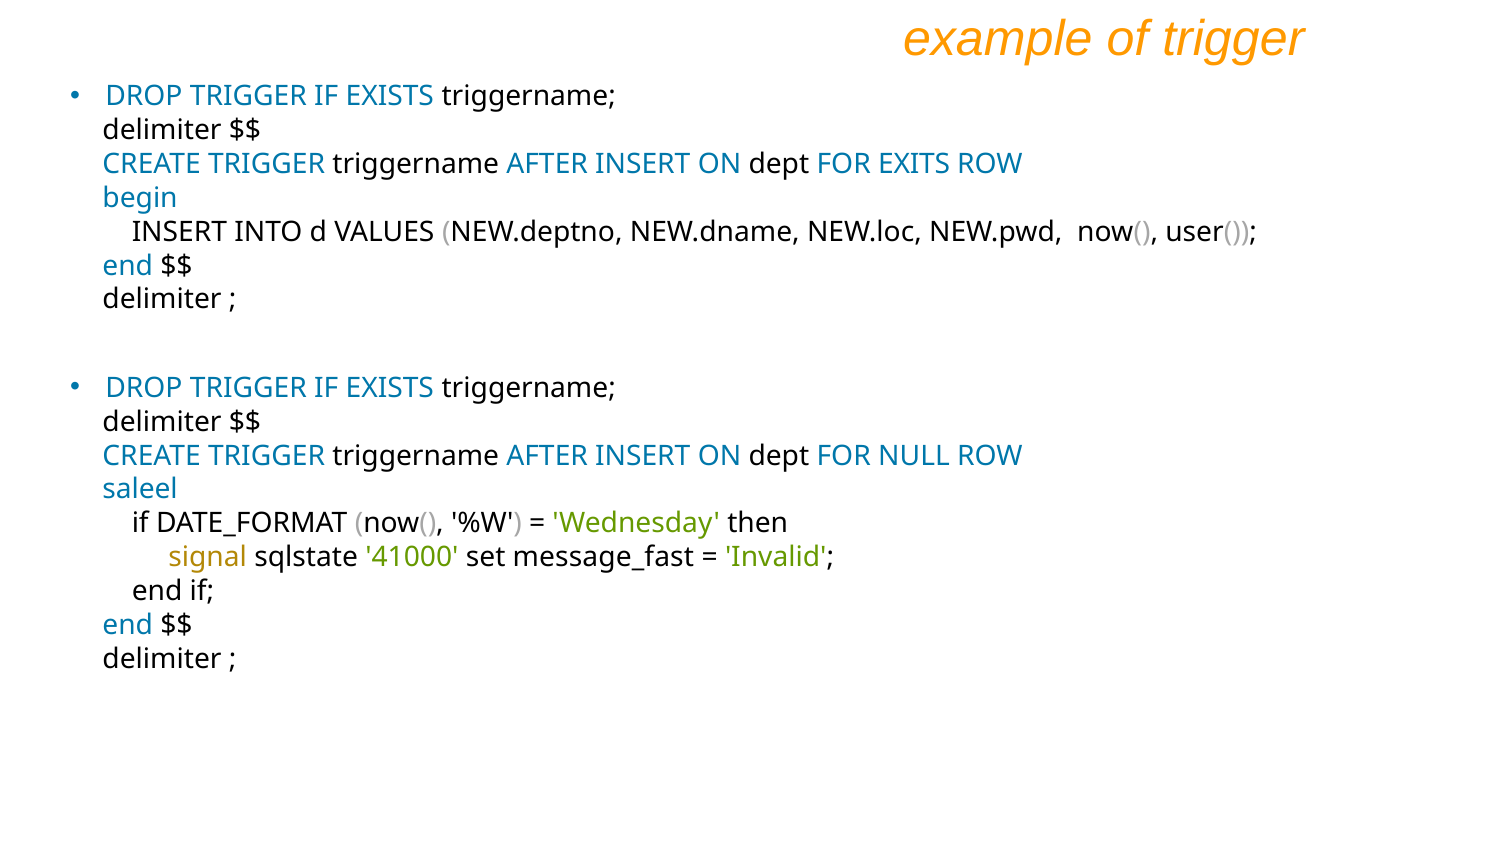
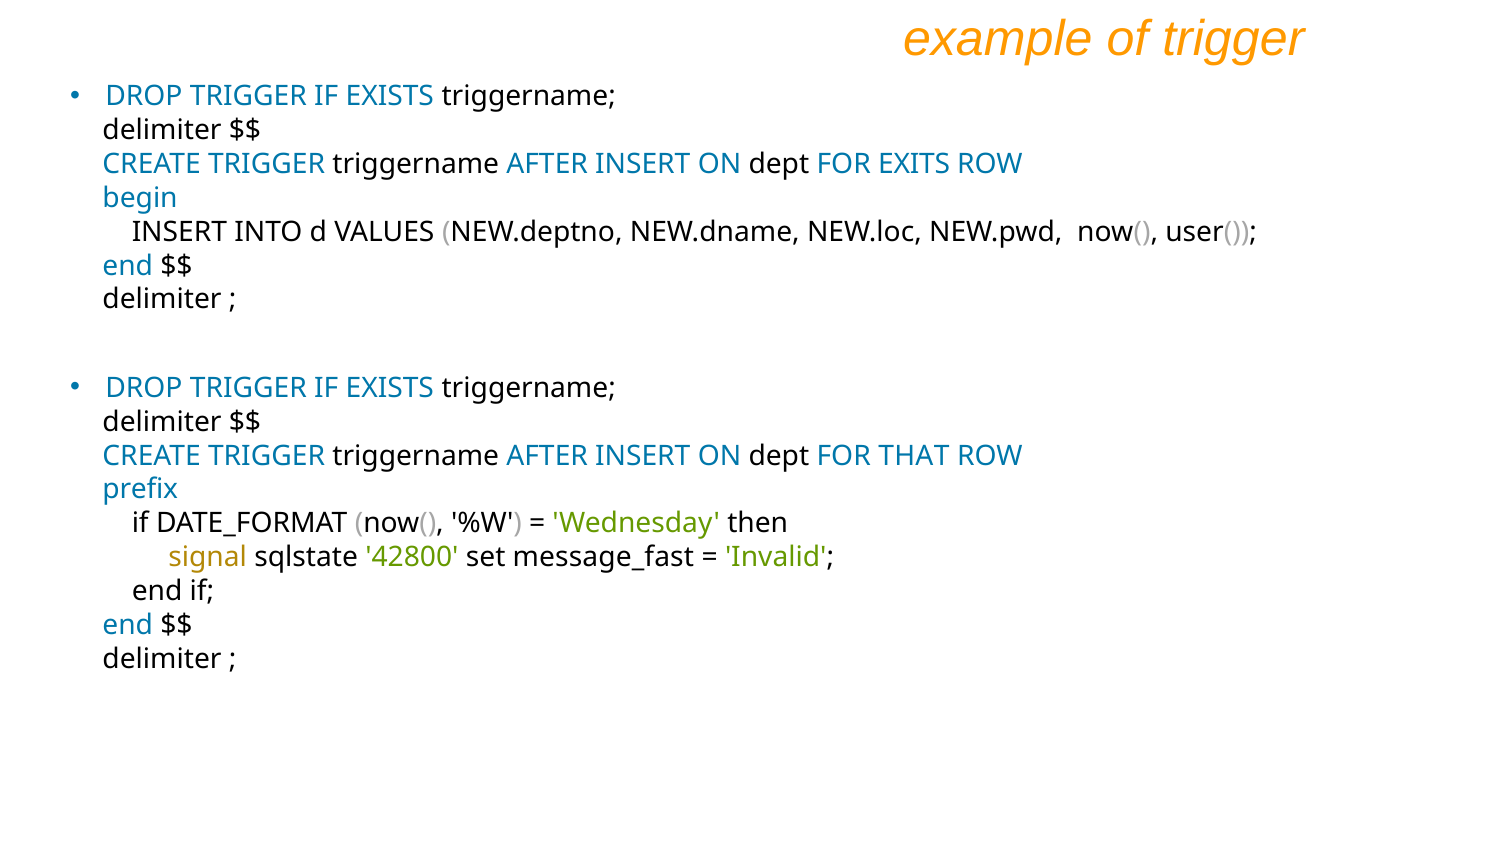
NULL: NULL -> THAT
saleel: saleel -> prefix
41000: 41000 -> 42800
